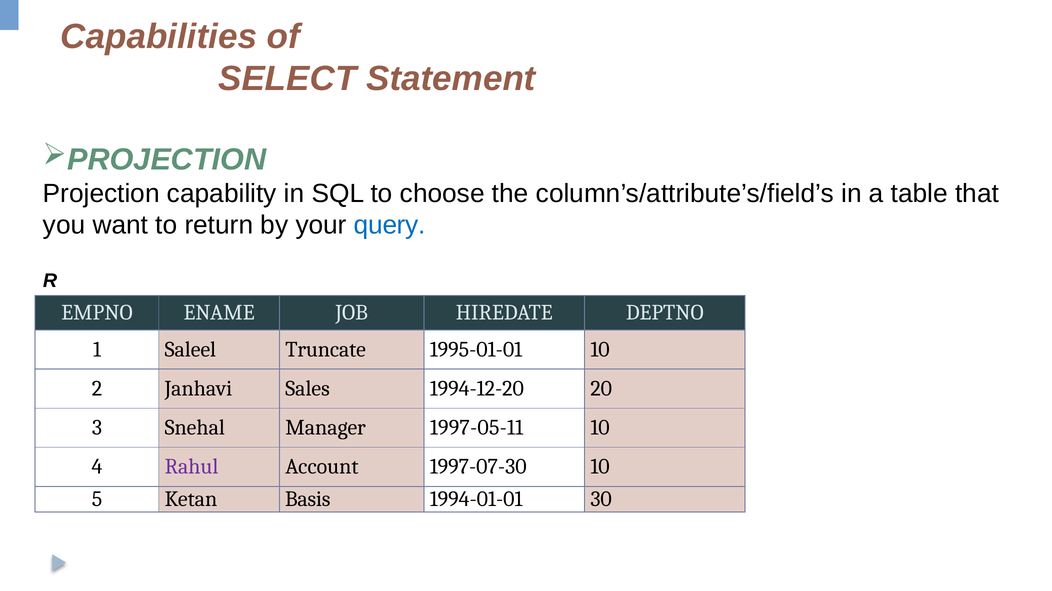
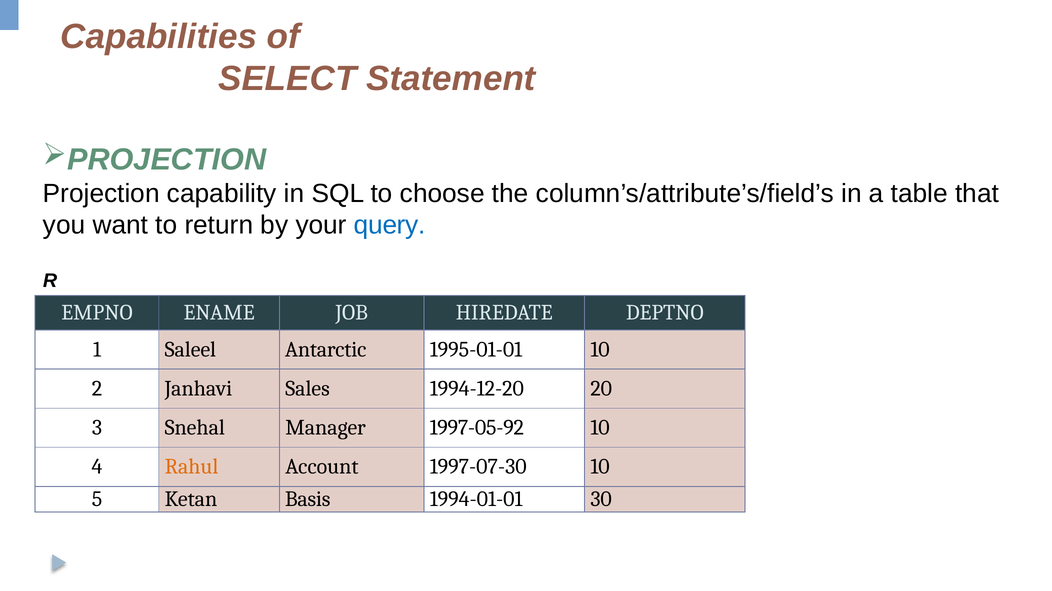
Truncate: Truncate -> Antarctic
1997-05-11: 1997-05-11 -> 1997-05-92
Rahul colour: purple -> orange
